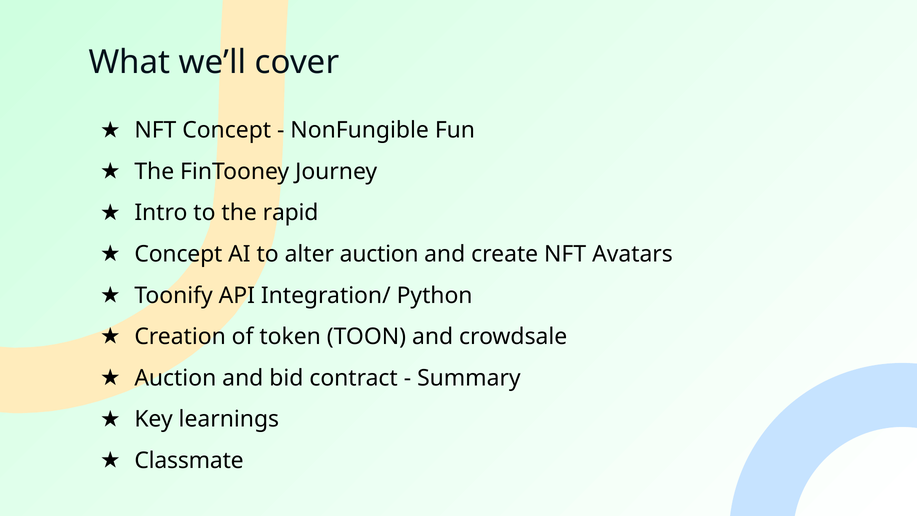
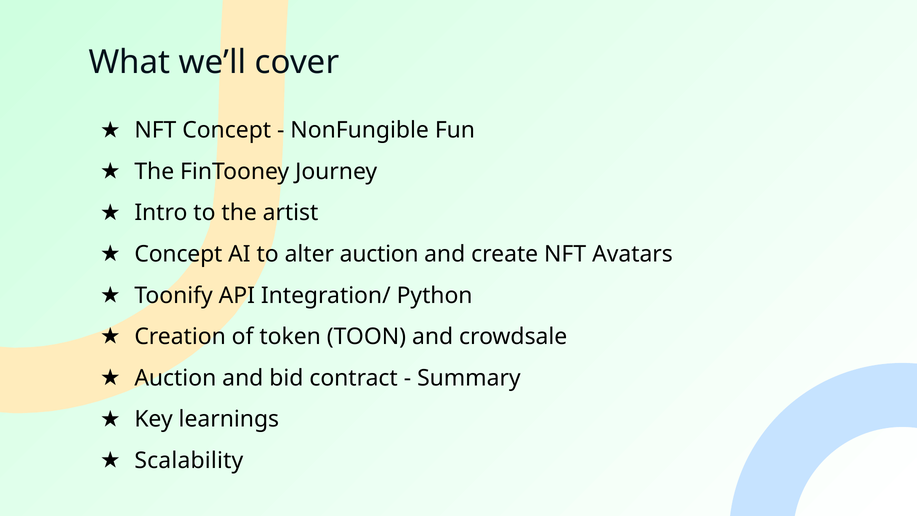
rapid: rapid -> artist
Classmate: Classmate -> Scalability
